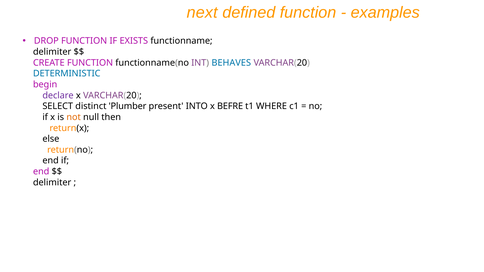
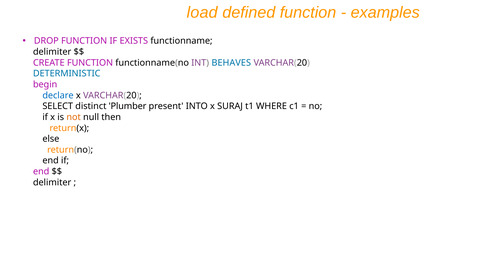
next: next -> load
declare colour: purple -> blue
BEFRE: BEFRE -> SURAJ
